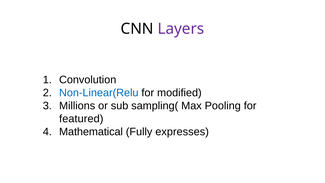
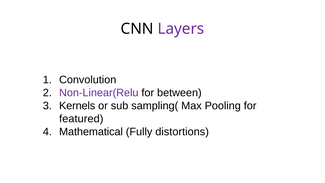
Non-Linear(Relu colour: blue -> purple
modified: modified -> between
Millions: Millions -> Kernels
expresses: expresses -> distortions
